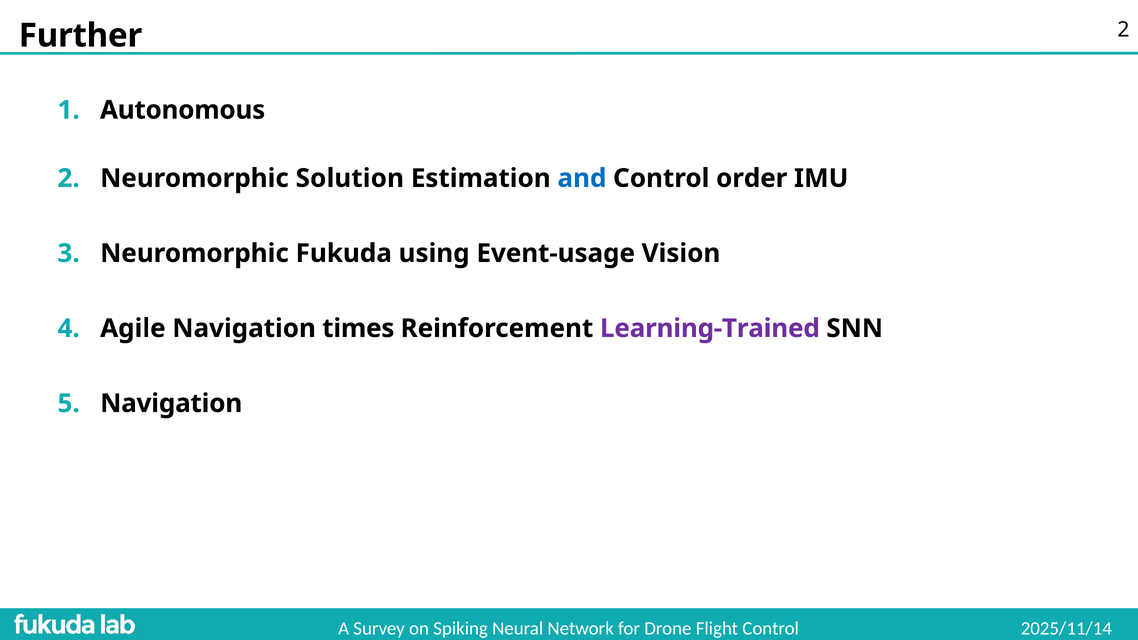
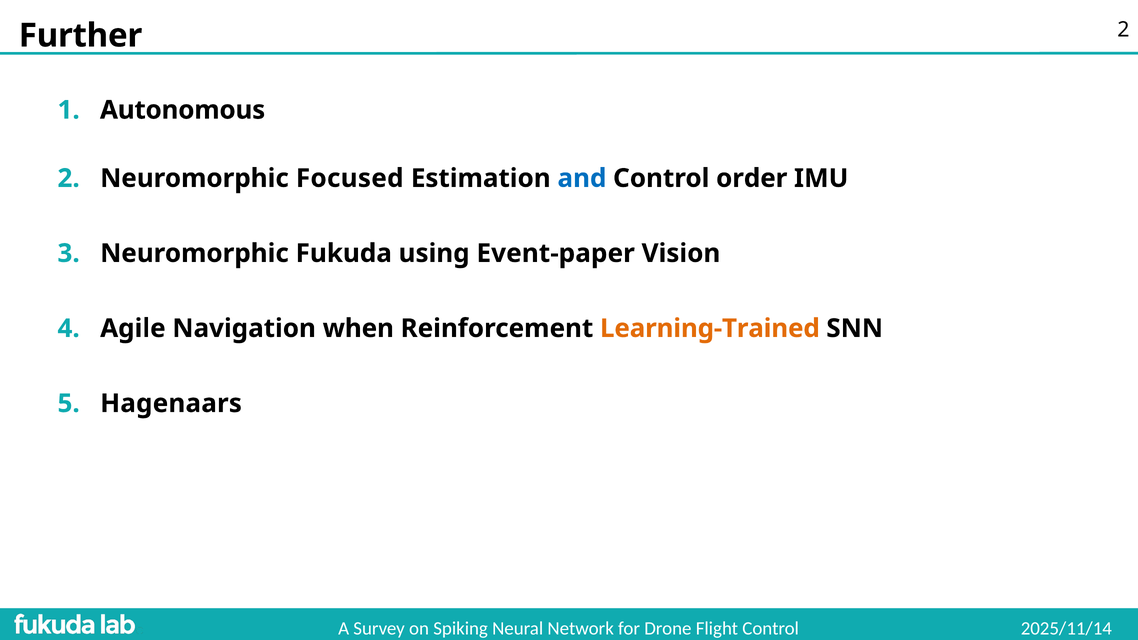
Solution: Solution -> Focused
Event-usage: Event-usage -> Event-paper
times: times -> when
Learning-Trained colour: purple -> orange
Navigation at (171, 404): Navigation -> Hagenaars
